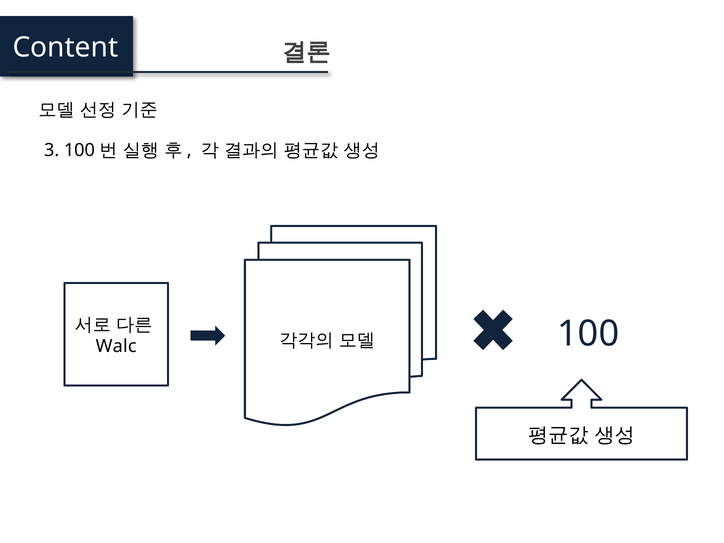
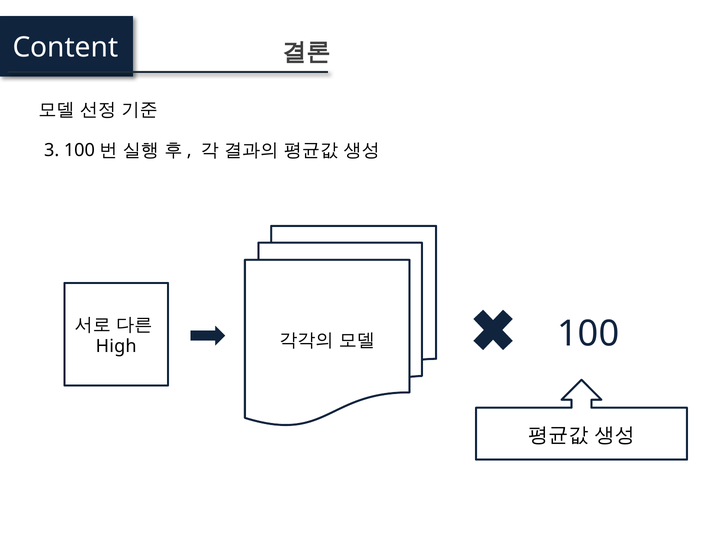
Walc: Walc -> High
